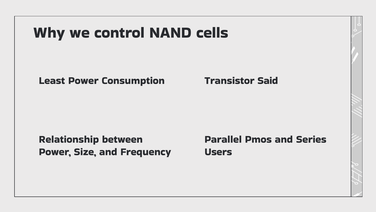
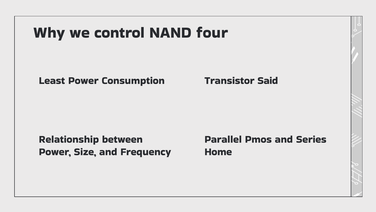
cells: cells -> four
Users: Users -> Home
